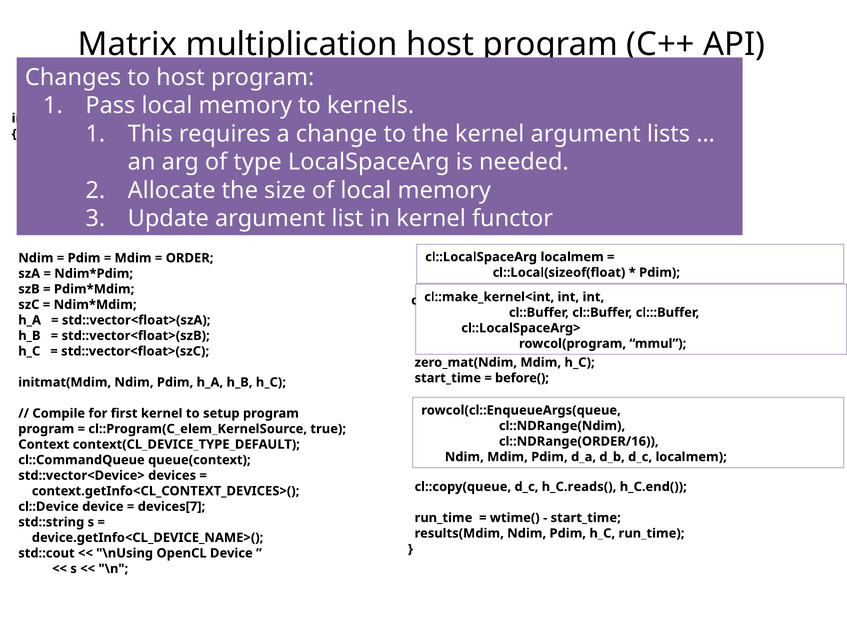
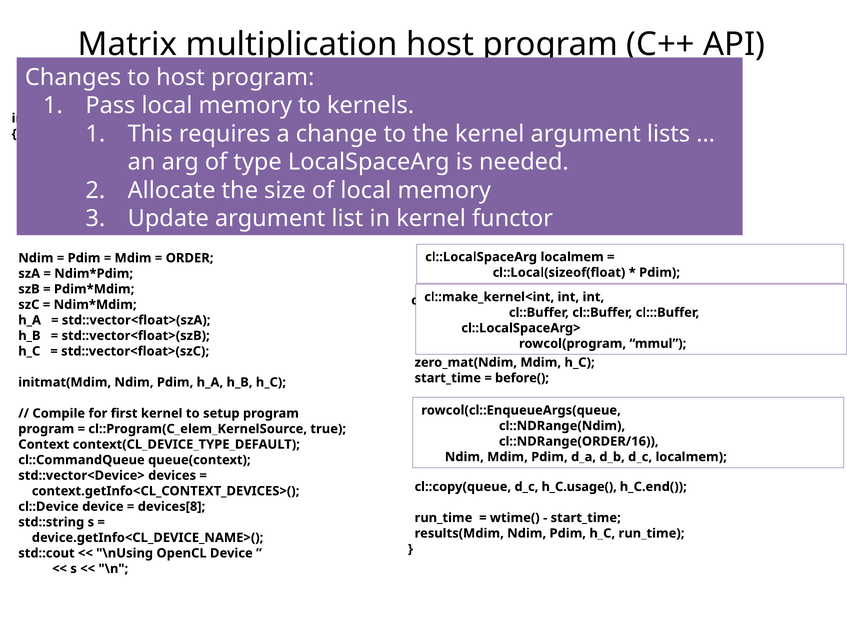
h_C.reads(: h_C.reads( -> h_C.usage(
devices[7: devices[7 -> devices[8
